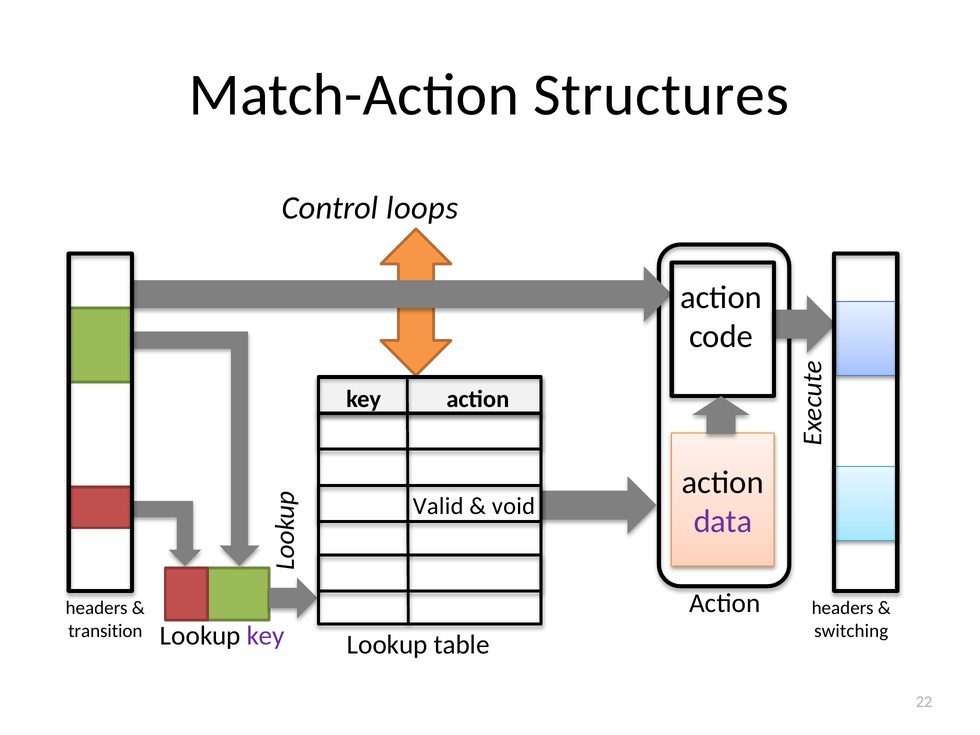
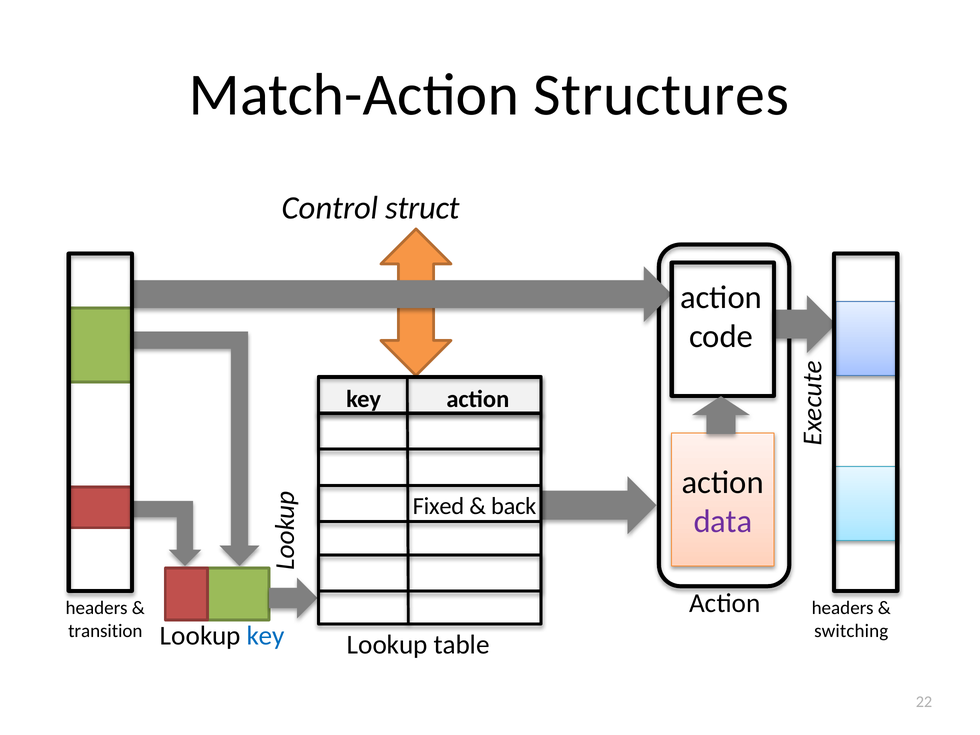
loops: loops -> struct
Valid: Valid -> Fixed
void: void -> back
key at (266, 636) colour: purple -> blue
